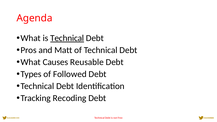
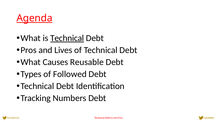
Agenda underline: none -> present
Matt: Matt -> Lives
Recoding: Recoding -> Numbers
